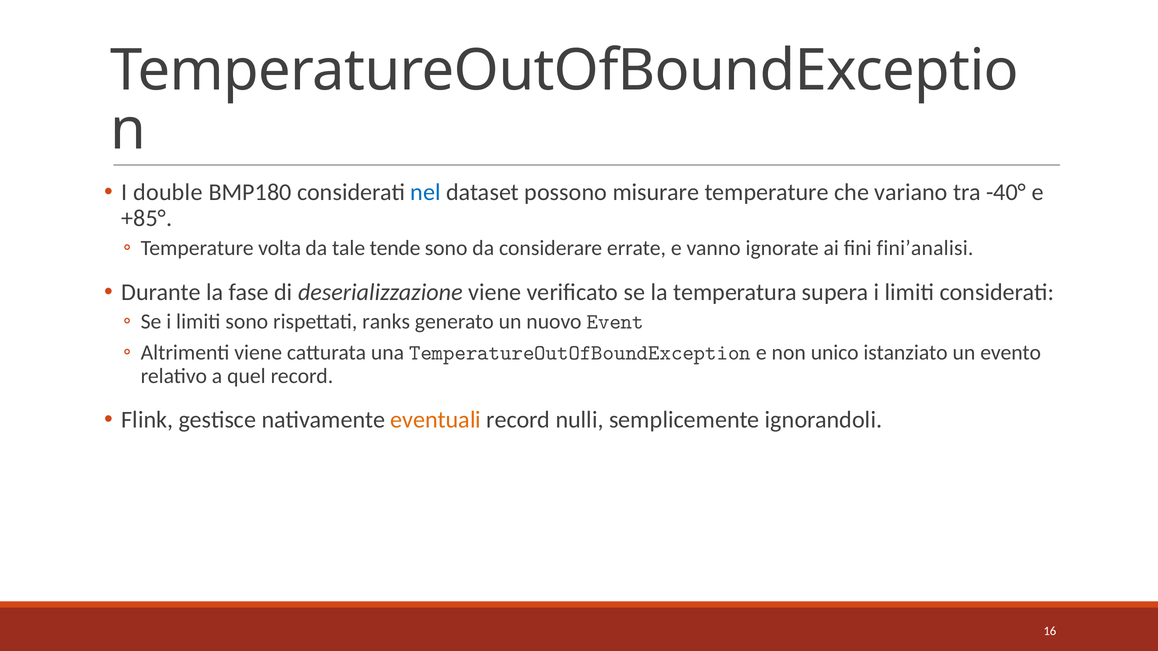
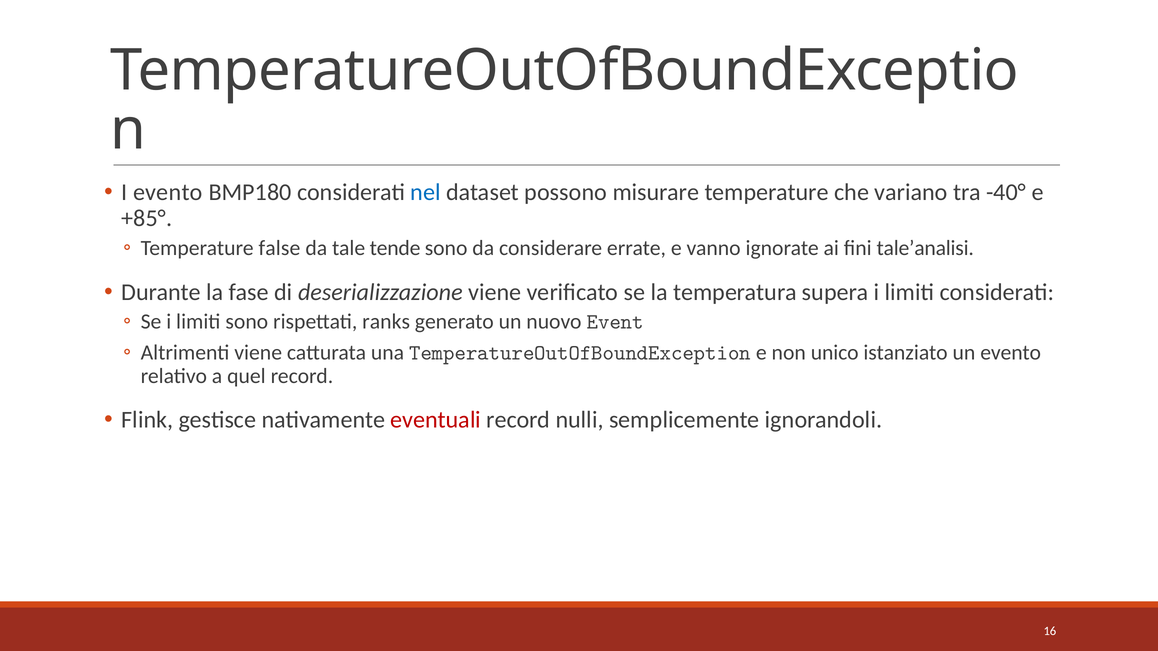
I double: double -> evento
volta: volta -> false
fini’analisi: fini’analisi -> tale’analisi
eventuali colour: orange -> red
